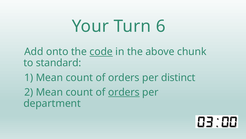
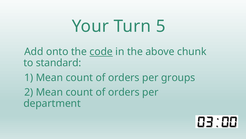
6: 6 -> 5
distinct: distinct -> groups
orders at (124, 92) underline: present -> none
